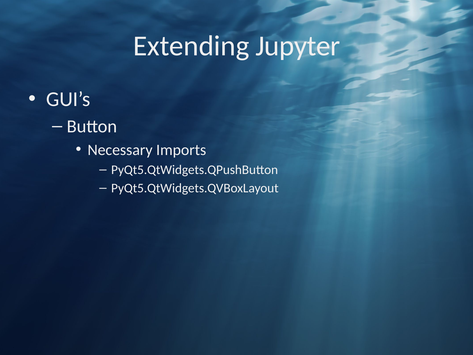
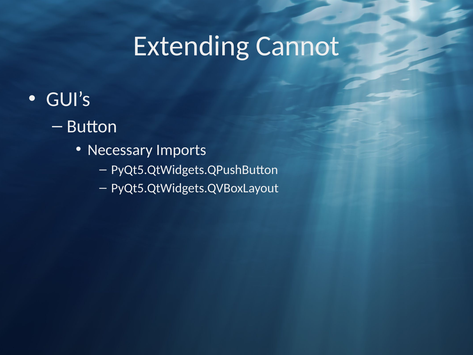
Jupyter: Jupyter -> Cannot
